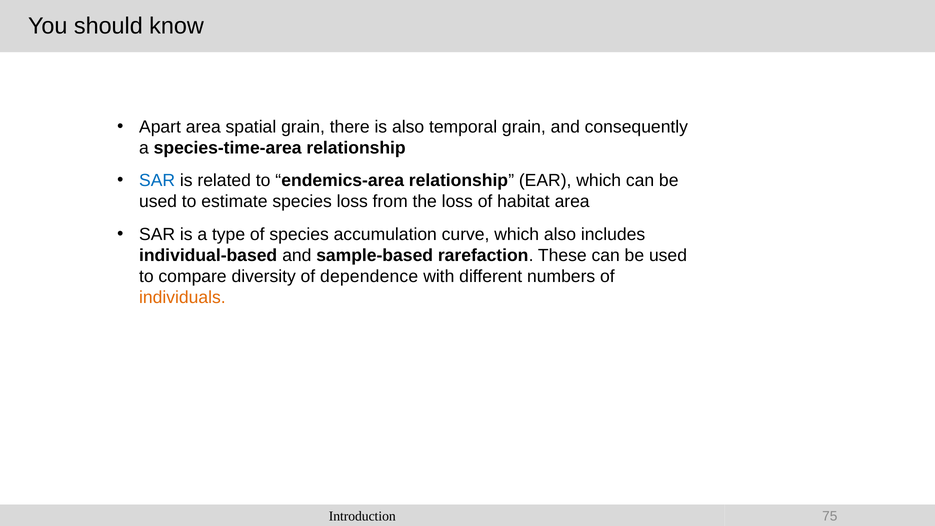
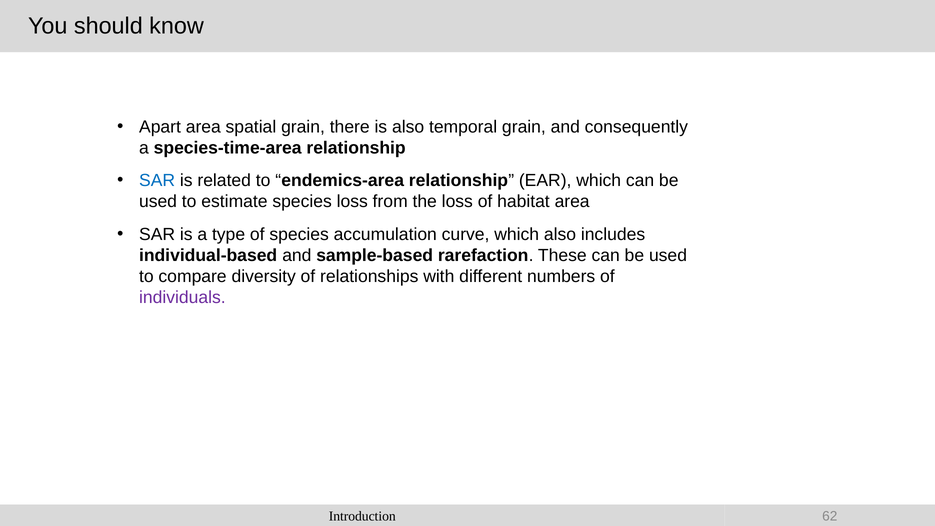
dependence: dependence -> relationships
individuals colour: orange -> purple
75: 75 -> 62
